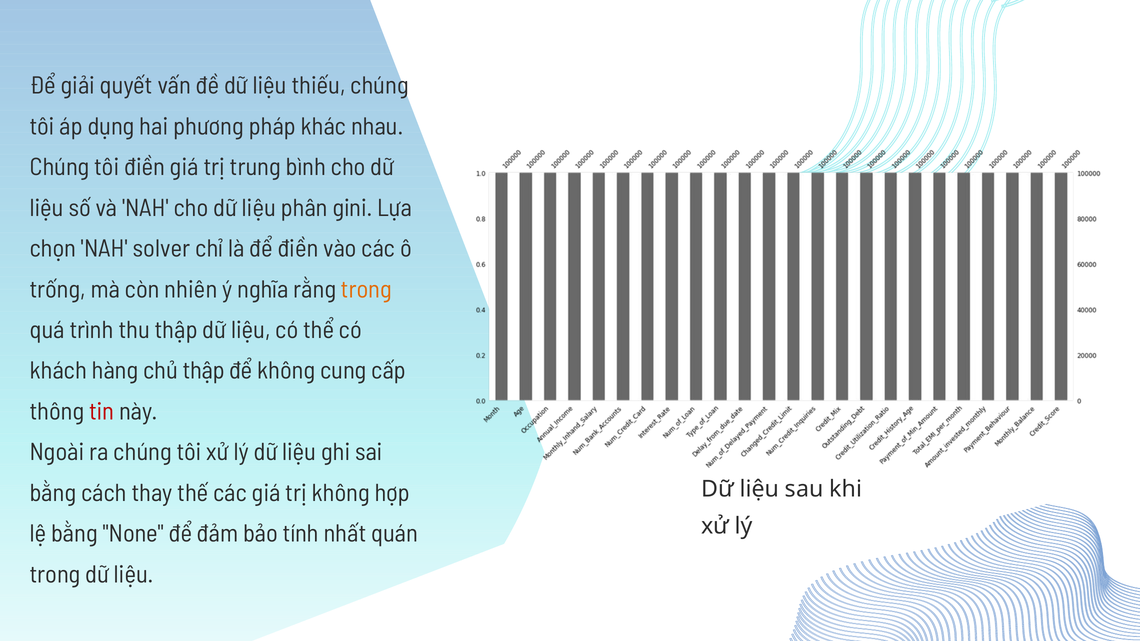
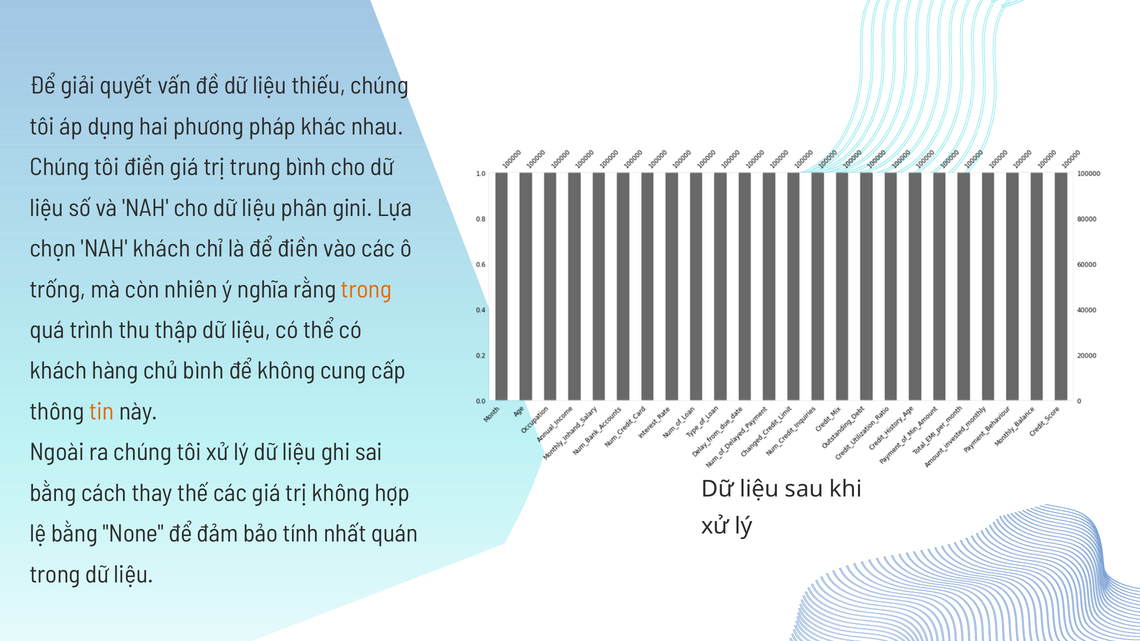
NAH solver: solver -> khách
chủ thập: thập -> bình
tin colour: red -> orange
